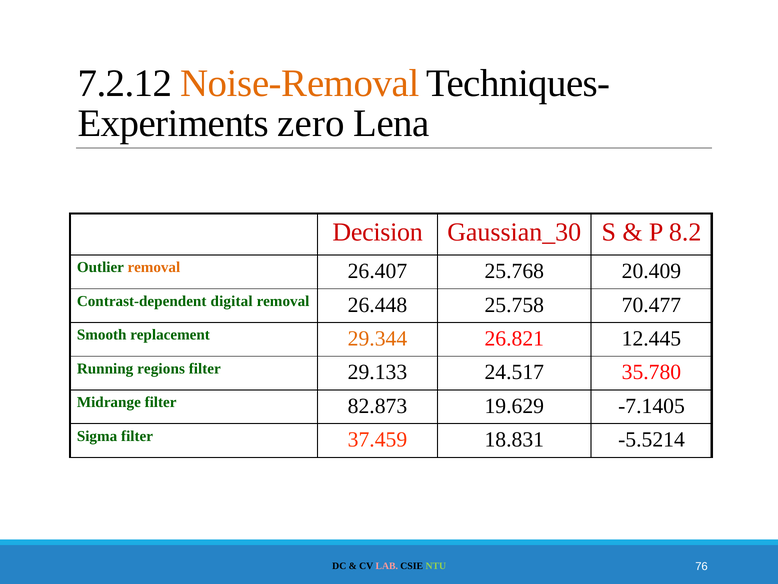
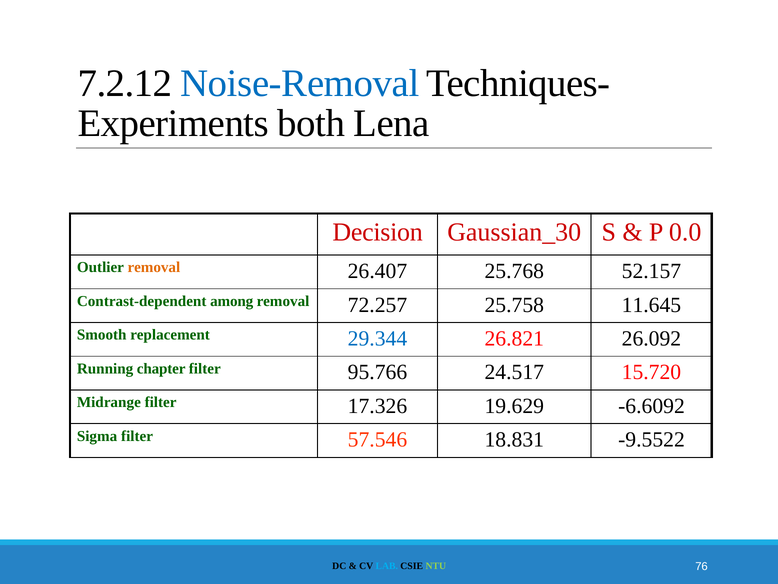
Noise-Removal colour: orange -> blue
zero: zero -> both
8.2: 8.2 -> 0.0
20.409: 20.409 -> 52.157
digital: digital -> among
26.448: 26.448 -> 72.257
70.477: 70.477 -> 11.645
29.344 colour: orange -> blue
12.445: 12.445 -> 26.092
regions: regions -> chapter
29.133: 29.133 -> 95.766
35.780: 35.780 -> 15.720
82.873: 82.873 -> 17.326
-7.1405: -7.1405 -> -6.6092
37.459: 37.459 -> 57.546
-5.5214: -5.5214 -> -9.5522
LAB colour: pink -> light blue
